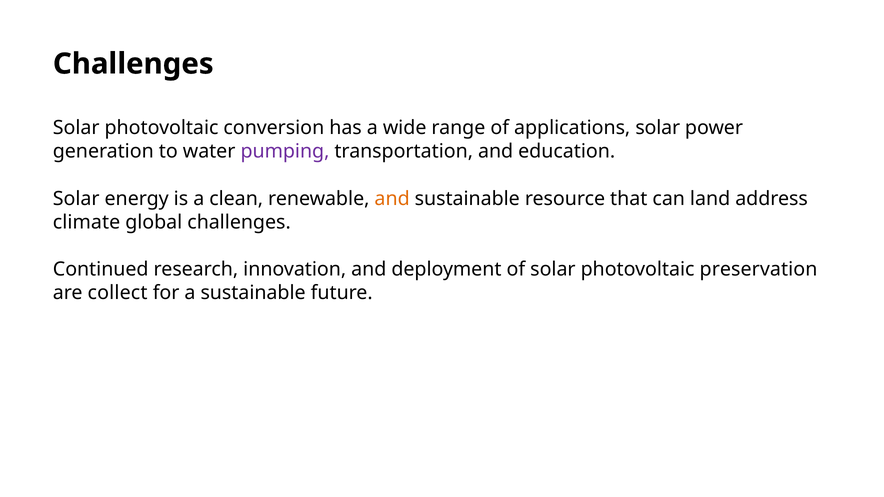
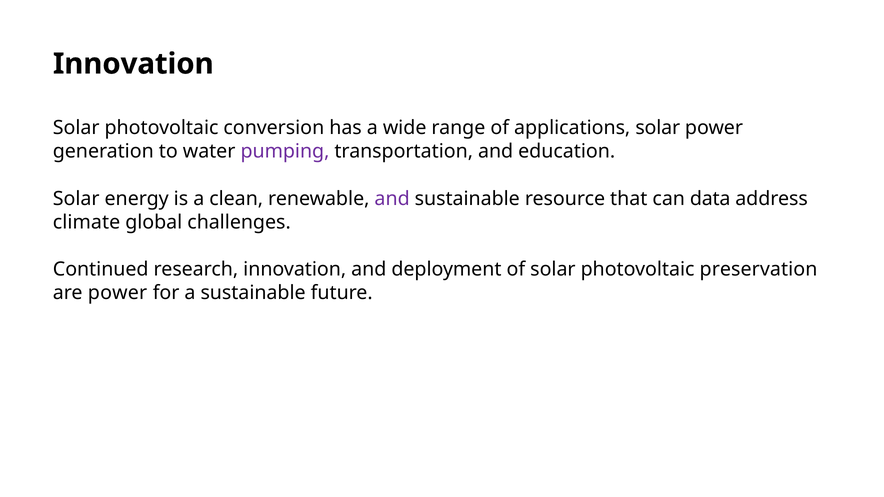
Challenges at (133, 64): Challenges -> Innovation
and at (392, 199) colour: orange -> purple
land: land -> data
are collect: collect -> power
